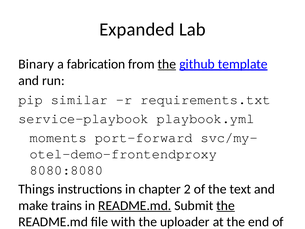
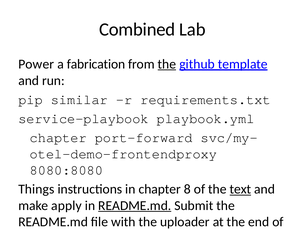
Expanded: Expanded -> Combined
Binary: Binary -> Power
moments at (58, 138): moments -> chapter
2: 2 -> 8
text underline: none -> present
trains: trains -> apply
the at (226, 205) underline: present -> none
